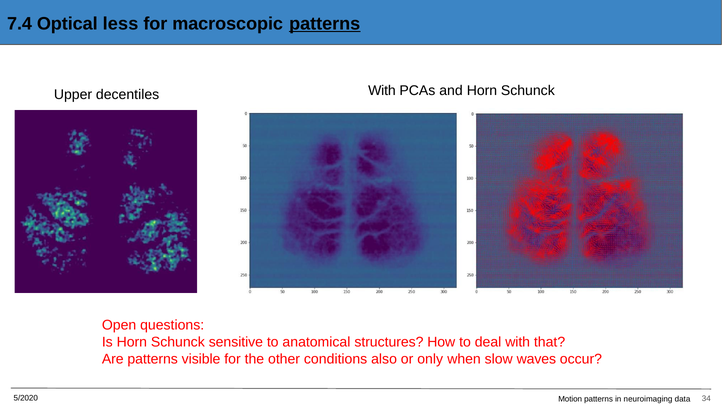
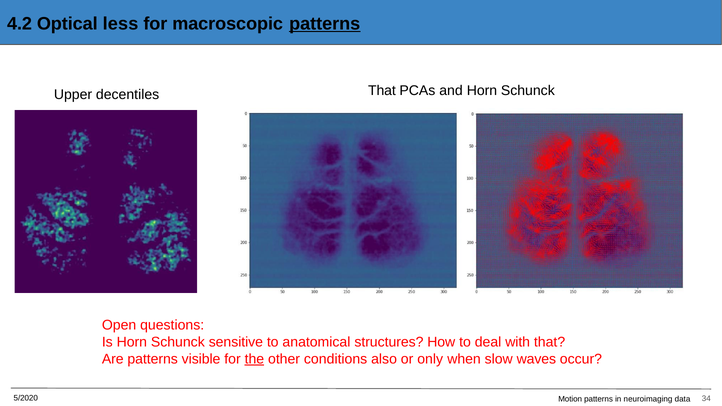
7.4: 7.4 -> 4.2
With at (382, 91): With -> That
the underline: none -> present
